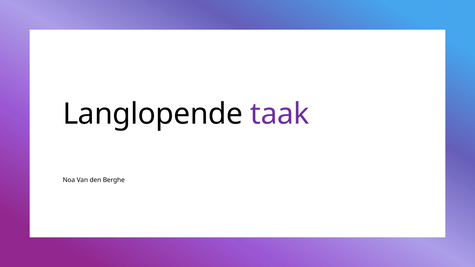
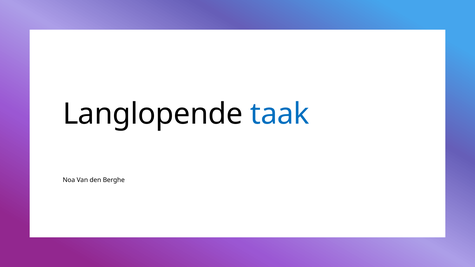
taak colour: purple -> blue
